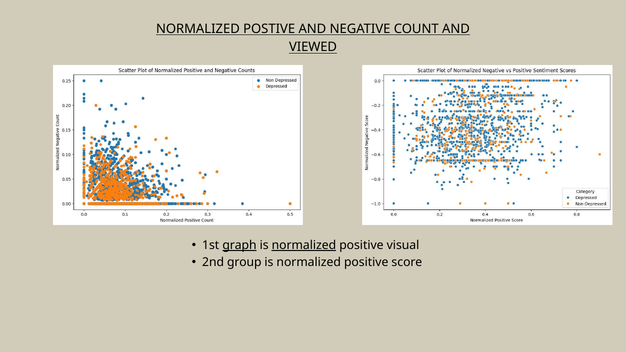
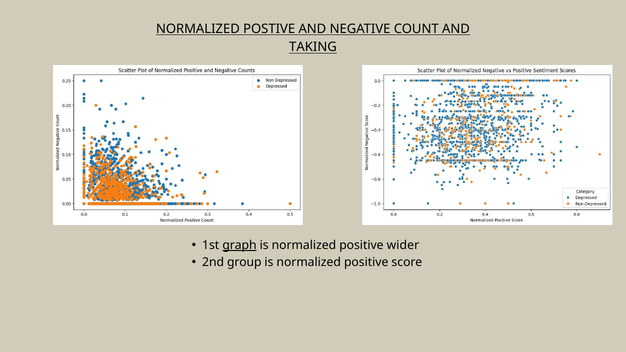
VIEWED: VIEWED -> TAKING
normalized at (304, 245) underline: present -> none
visual: visual -> wider
